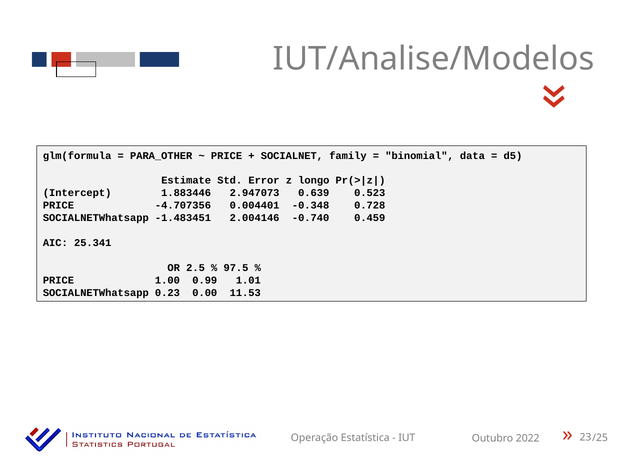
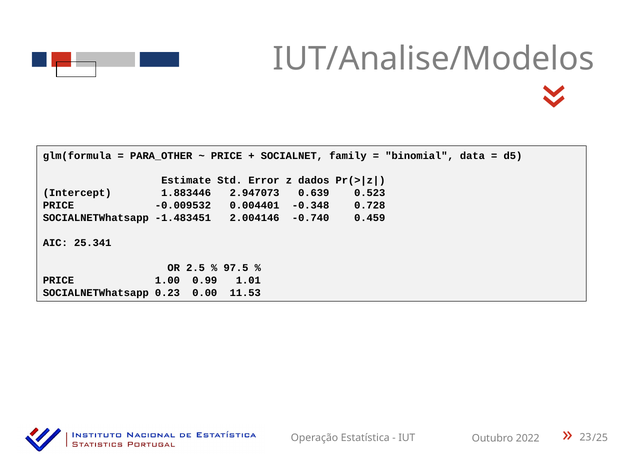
longo: longo -> dados
-4.707356: -4.707356 -> -0.009532
